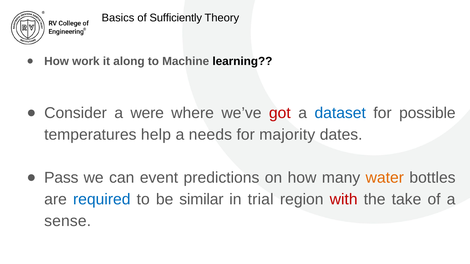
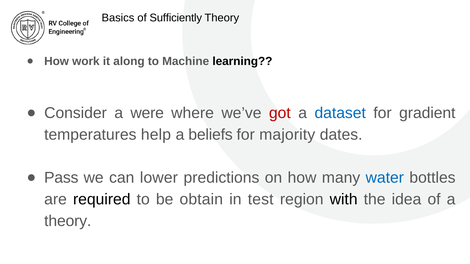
possible: possible -> gradient
needs: needs -> beliefs
event: event -> lower
water colour: orange -> blue
required colour: blue -> black
similar: similar -> obtain
trial: trial -> test
with colour: red -> black
take: take -> idea
sense at (68, 221): sense -> theory
